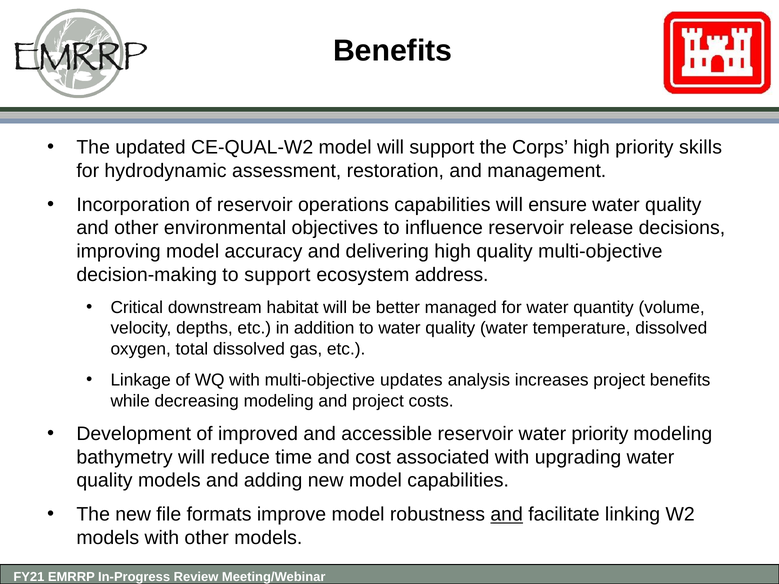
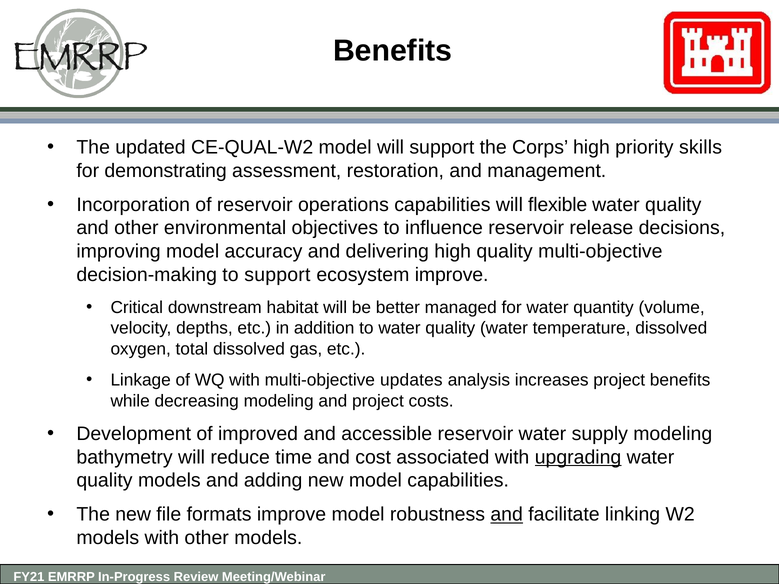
hydrodynamic: hydrodynamic -> demonstrating
ensure: ensure -> flexible
ecosystem address: address -> improve
water priority: priority -> supply
upgrading underline: none -> present
